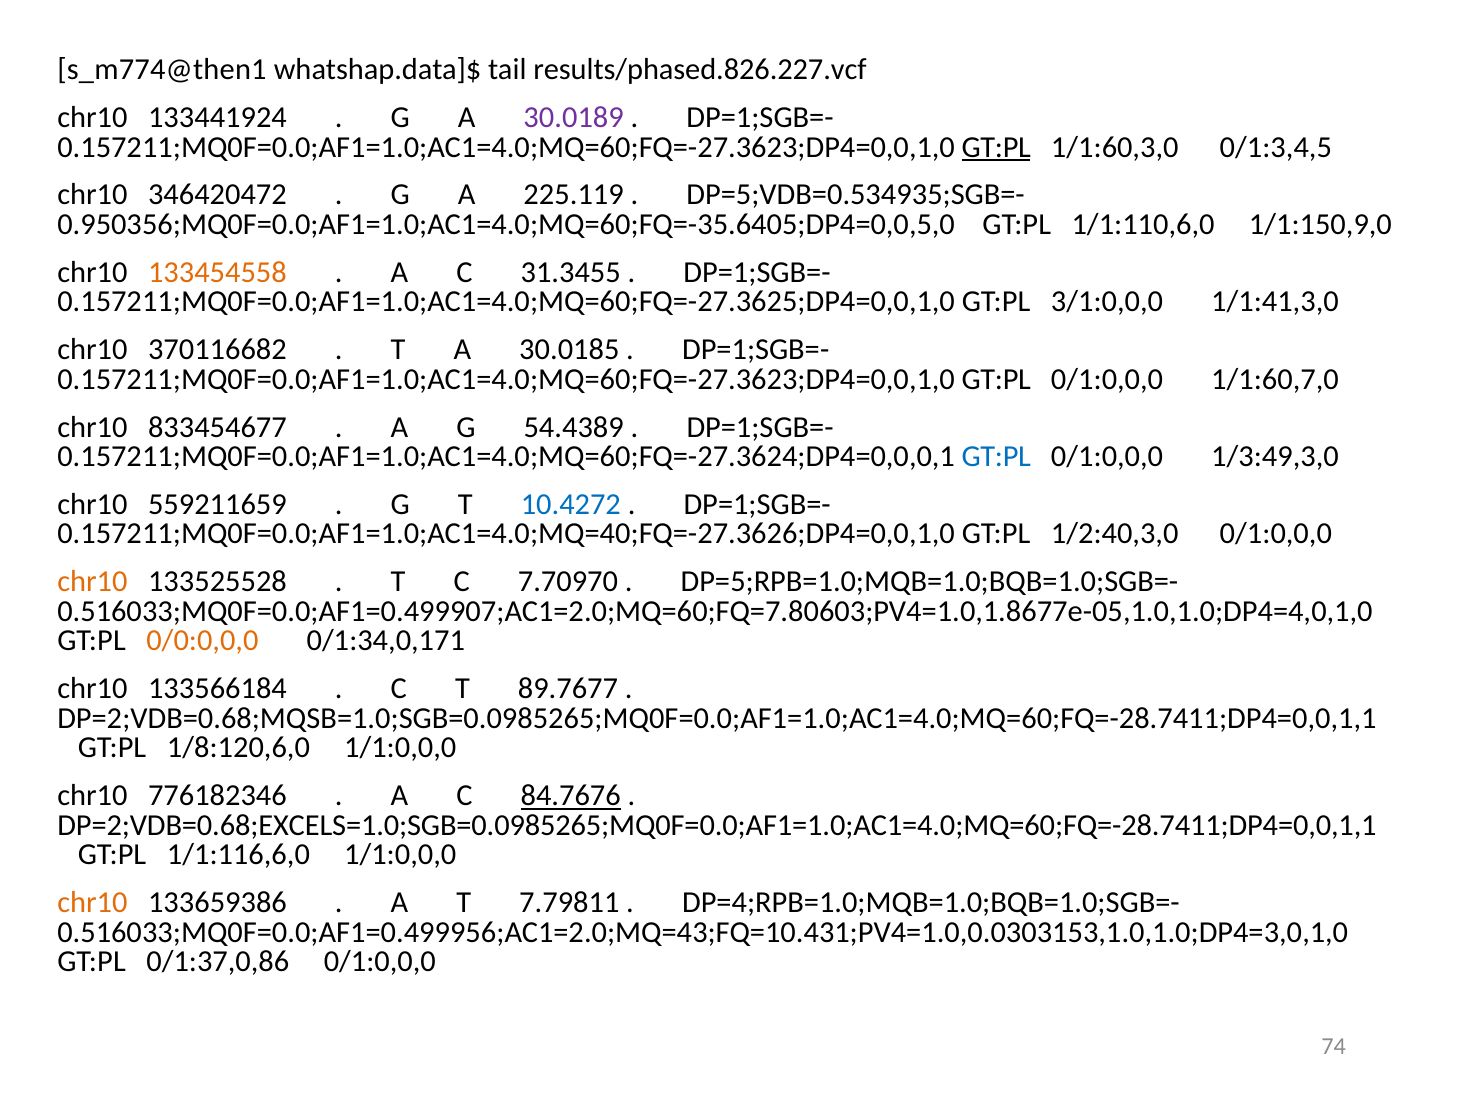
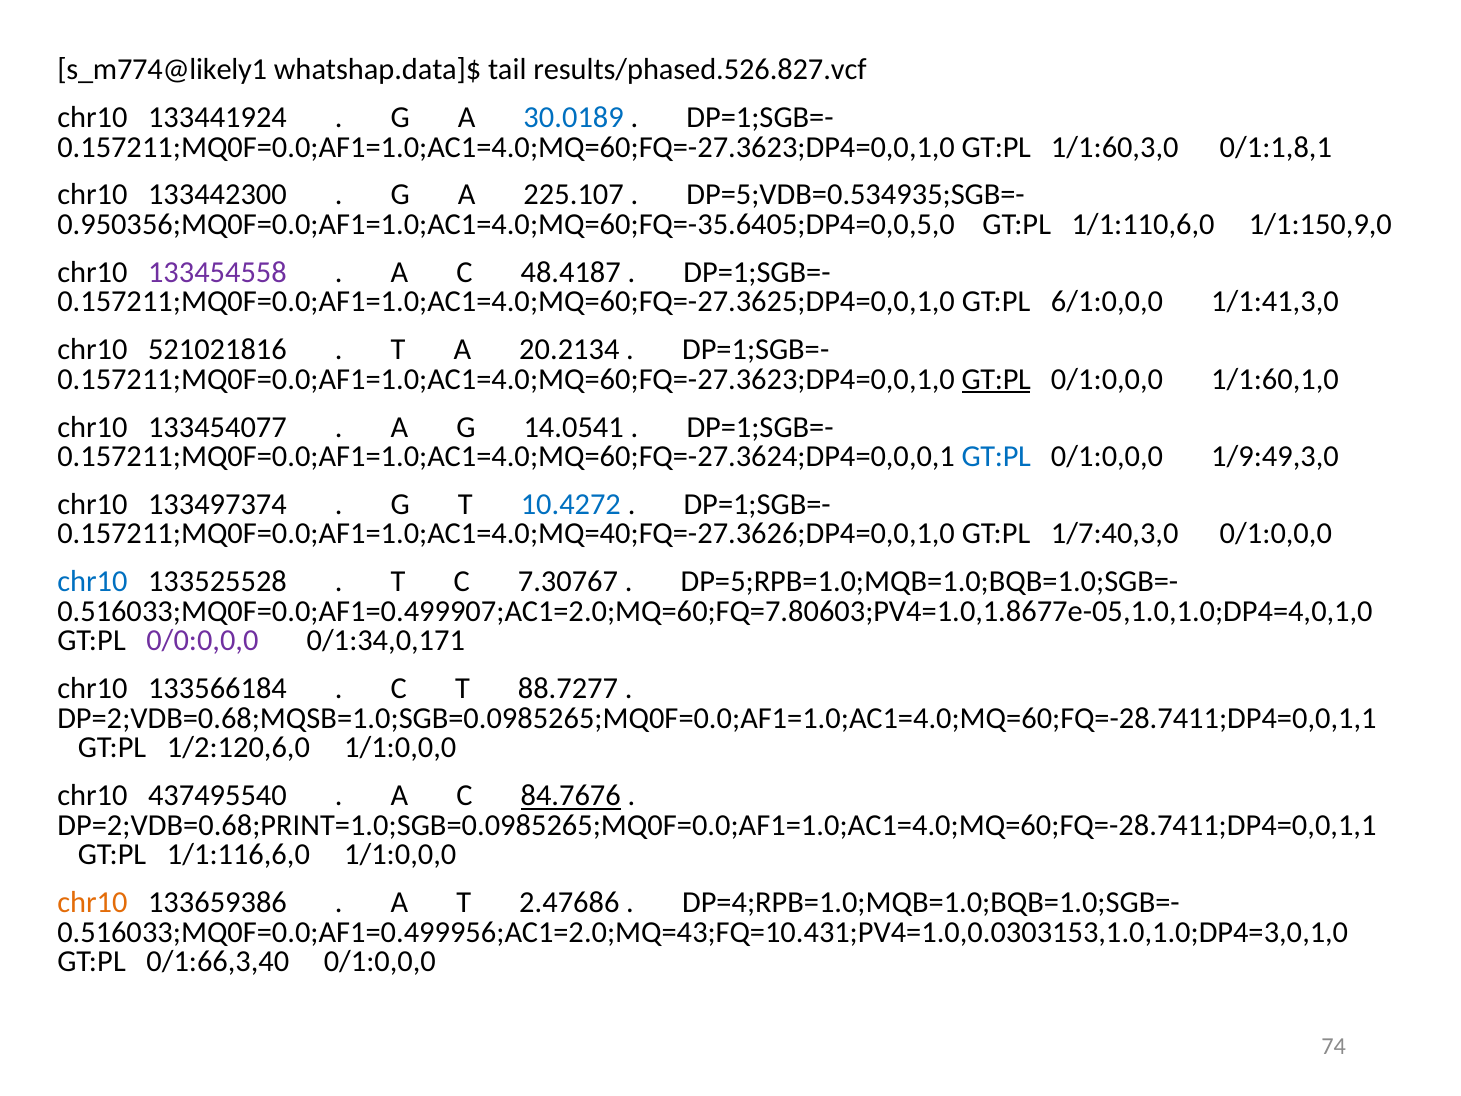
s_m774@then1: s_m774@then1 -> s_m774@likely1
results/phased.826.227.vcf: results/phased.826.227.vcf -> results/phased.526.827.vcf
30.0189 colour: purple -> blue
GT:PL at (996, 147) underline: present -> none
0/1:3,4,5: 0/1:3,4,5 -> 0/1:1,8,1
346420472: 346420472 -> 133442300
225.119: 225.119 -> 225.107
133454558 colour: orange -> purple
31.3455: 31.3455 -> 48.4187
3/1:0,0,0: 3/1:0,0,0 -> 6/1:0,0,0
370116682: 370116682 -> 521021816
30.0185: 30.0185 -> 20.2134
GT:PL at (996, 379) underline: none -> present
1/1:60,7,0: 1/1:60,7,0 -> 1/1:60,1,0
833454677: 833454677 -> 133454077
54.4389: 54.4389 -> 14.0541
1/3:49,3,0: 1/3:49,3,0 -> 1/9:49,3,0
559211659: 559211659 -> 133497374
1/2:40,3,0: 1/2:40,3,0 -> 1/7:40,3,0
chr10 at (92, 582) colour: orange -> blue
7.70970: 7.70970 -> 7.30767
0/0:0,0,0 colour: orange -> purple
89.7677: 89.7677 -> 88.7277
1/8:120,6,0: 1/8:120,6,0 -> 1/2:120,6,0
776182346: 776182346 -> 437495540
DP=2;VDB=0.68;EXCELS=1.0;SGB=0.0985265;MQ0F=0.0;AF1=1.0;AC1=4.0;MQ=60;FQ=-28.7411;DP4=0,0,1,1: DP=2;VDB=0.68;EXCELS=1.0;SGB=0.0985265;MQ0F=0.0;AF1=1.0;AC1=4.0;MQ=60;FQ=-28.7411;DP4=0,0,1,1 -> DP=2;VDB=0.68;PRINT=1.0;SGB=0.0985265;MQ0F=0.0;AF1=1.0;AC1=4.0;MQ=60;FQ=-28.7411;DP4=0,0,1,1
7.79811: 7.79811 -> 2.47686
0/1:37,0,86: 0/1:37,0,86 -> 0/1:66,3,40
